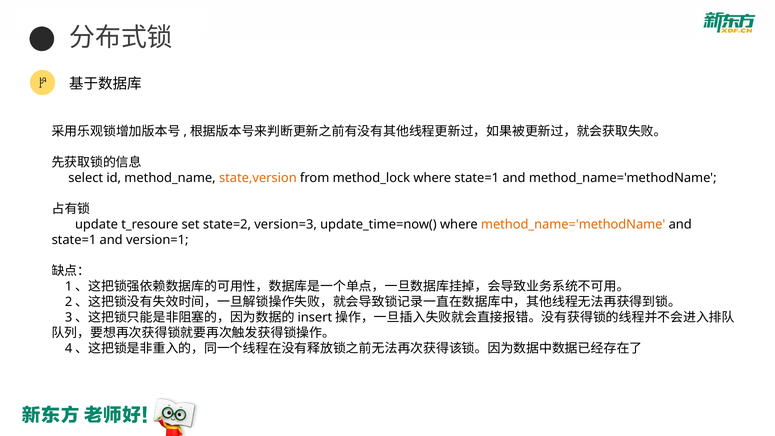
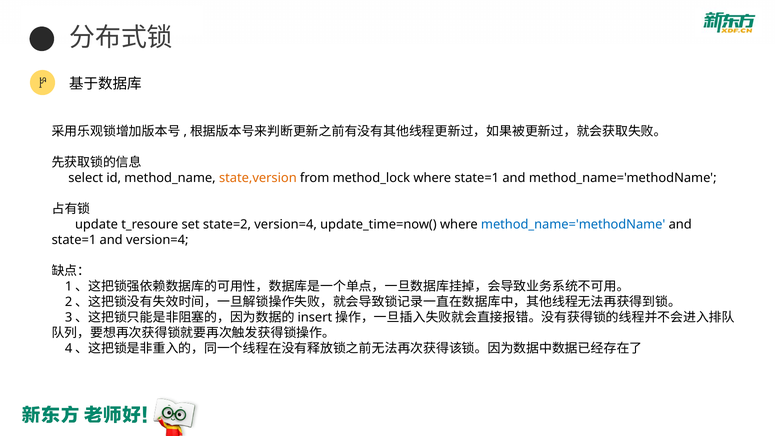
state=2 version=3: version=3 -> version=4
method_name='methodName at (573, 225) colour: orange -> blue
and version=1: version=1 -> version=4
